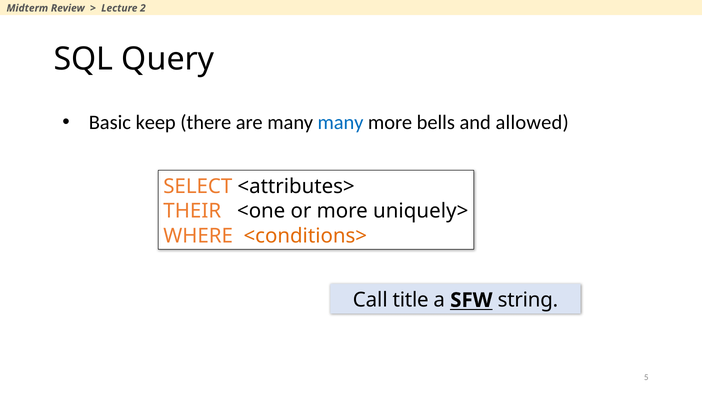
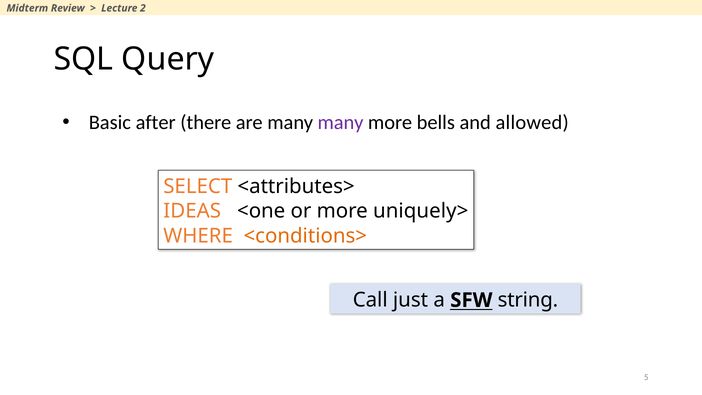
keep: keep -> after
many at (341, 123) colour: blue -> purple
THEIR: THEIR -> IDEAS
title: title -> just
